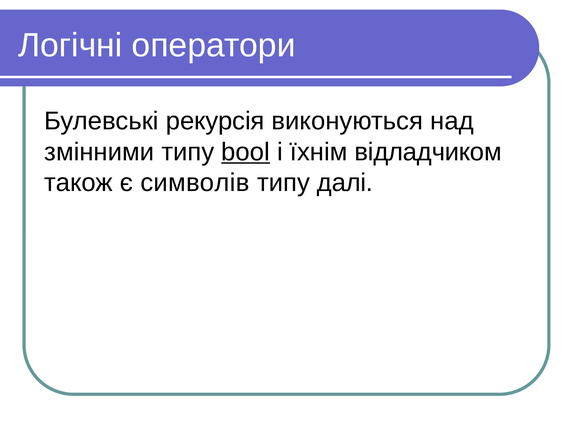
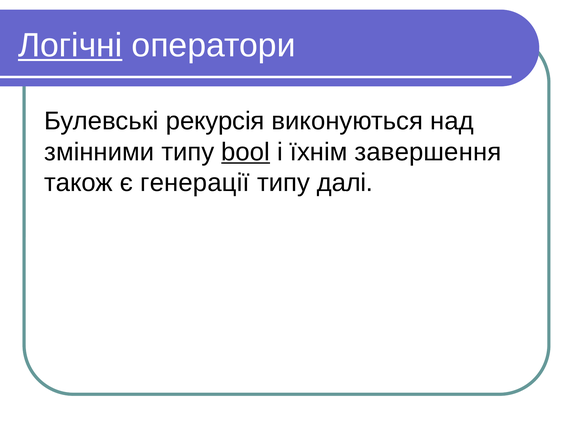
Логічні underline: none -> present
відладчиком: відладчиком -> завершення
символів: символів -> генерації
